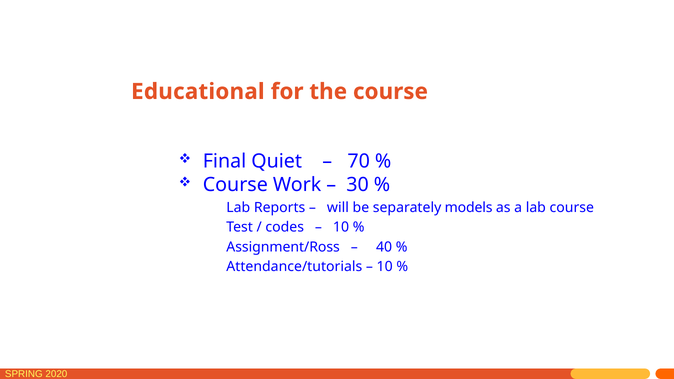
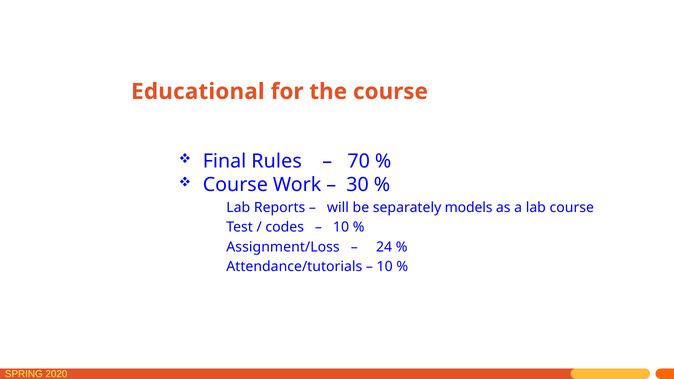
Quiet: Quiet -> Rules
Assignment/Ross: Assignment/Ross -> Assignment/Loss
40: 40 -> 24
